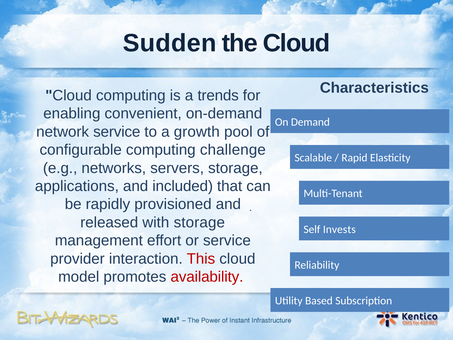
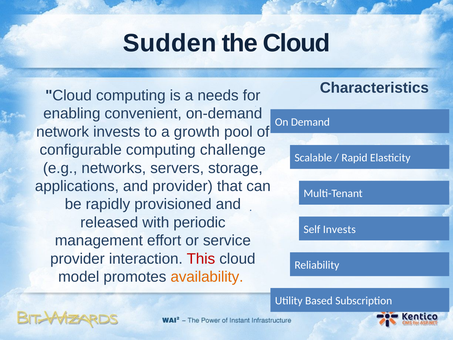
trends: trends -> needs
network service: service -> invests
and included: included -> provider
with storage: storage -> periodic
availability colour: red -> orange
